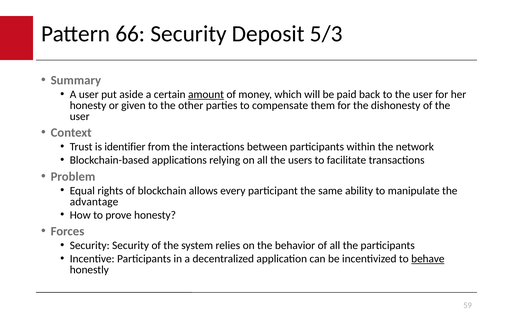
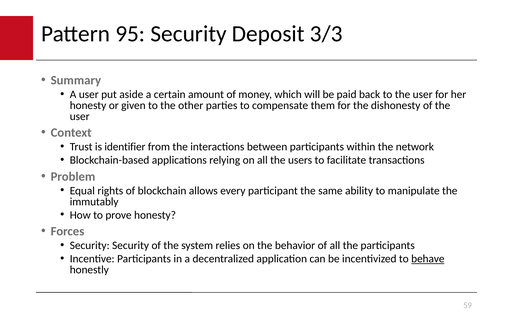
66: 66 -> 95
5/3: 5/3 -> 3/3
amount underline: present -> none
advantage: advantage -> immutably
